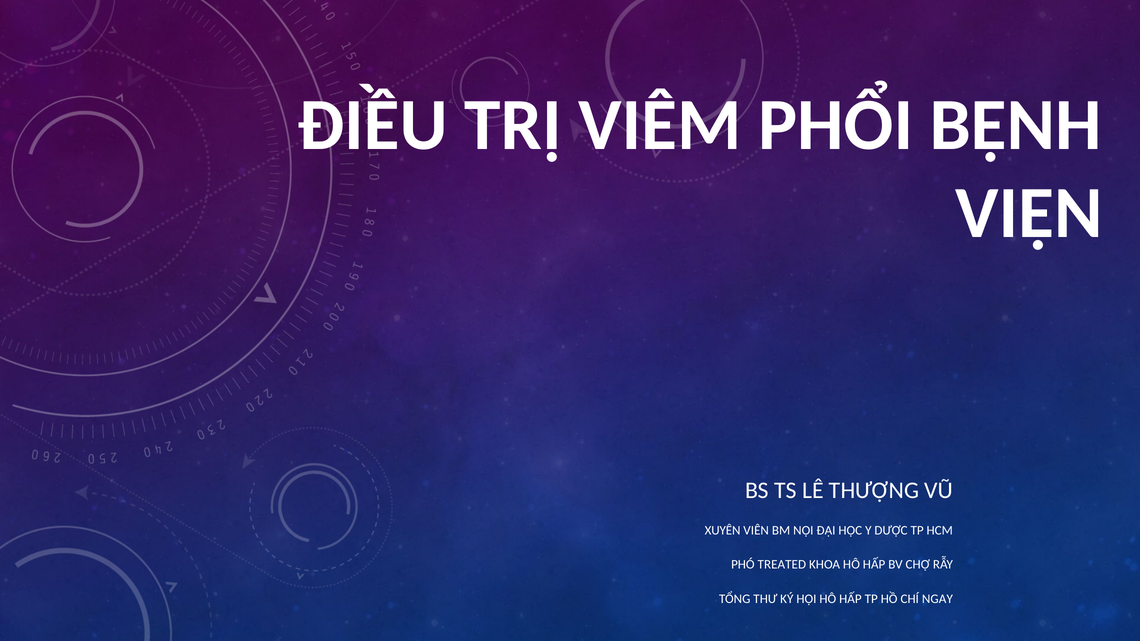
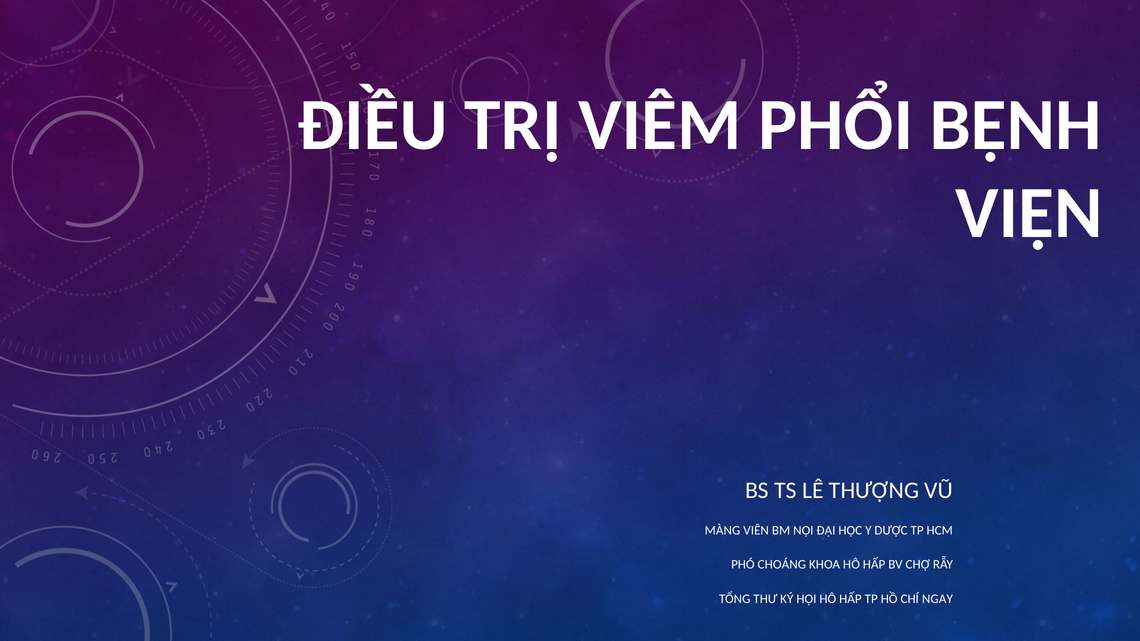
XUYÊN: XUYÊN -> MÀNG
TREATED: TREATED -> CHOÁNG
